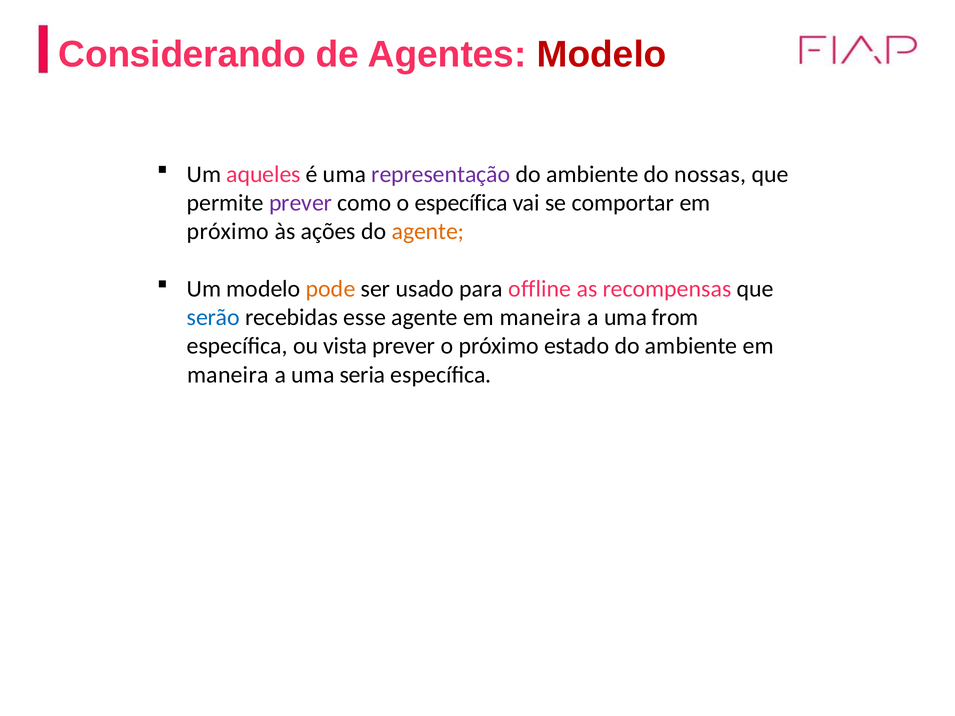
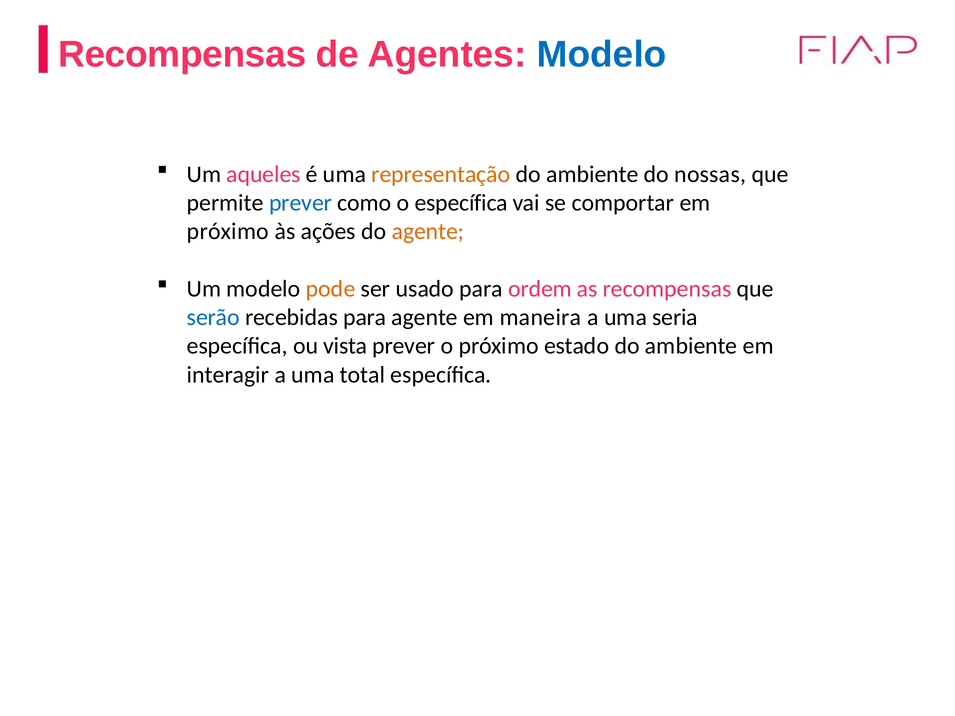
Considerando at (182, 55): Considerando -> Recompensas
Modelo at (602, 55) colour: red -> blue
representação colour: purple -> orange
prever at (301, 203) colour: purple -> blue
offline: offline -> ordem
recebidas esse: esse -> para
from: from -> seria
maneira at (228, 375): maneira -> interagir
seria: seria -> total
